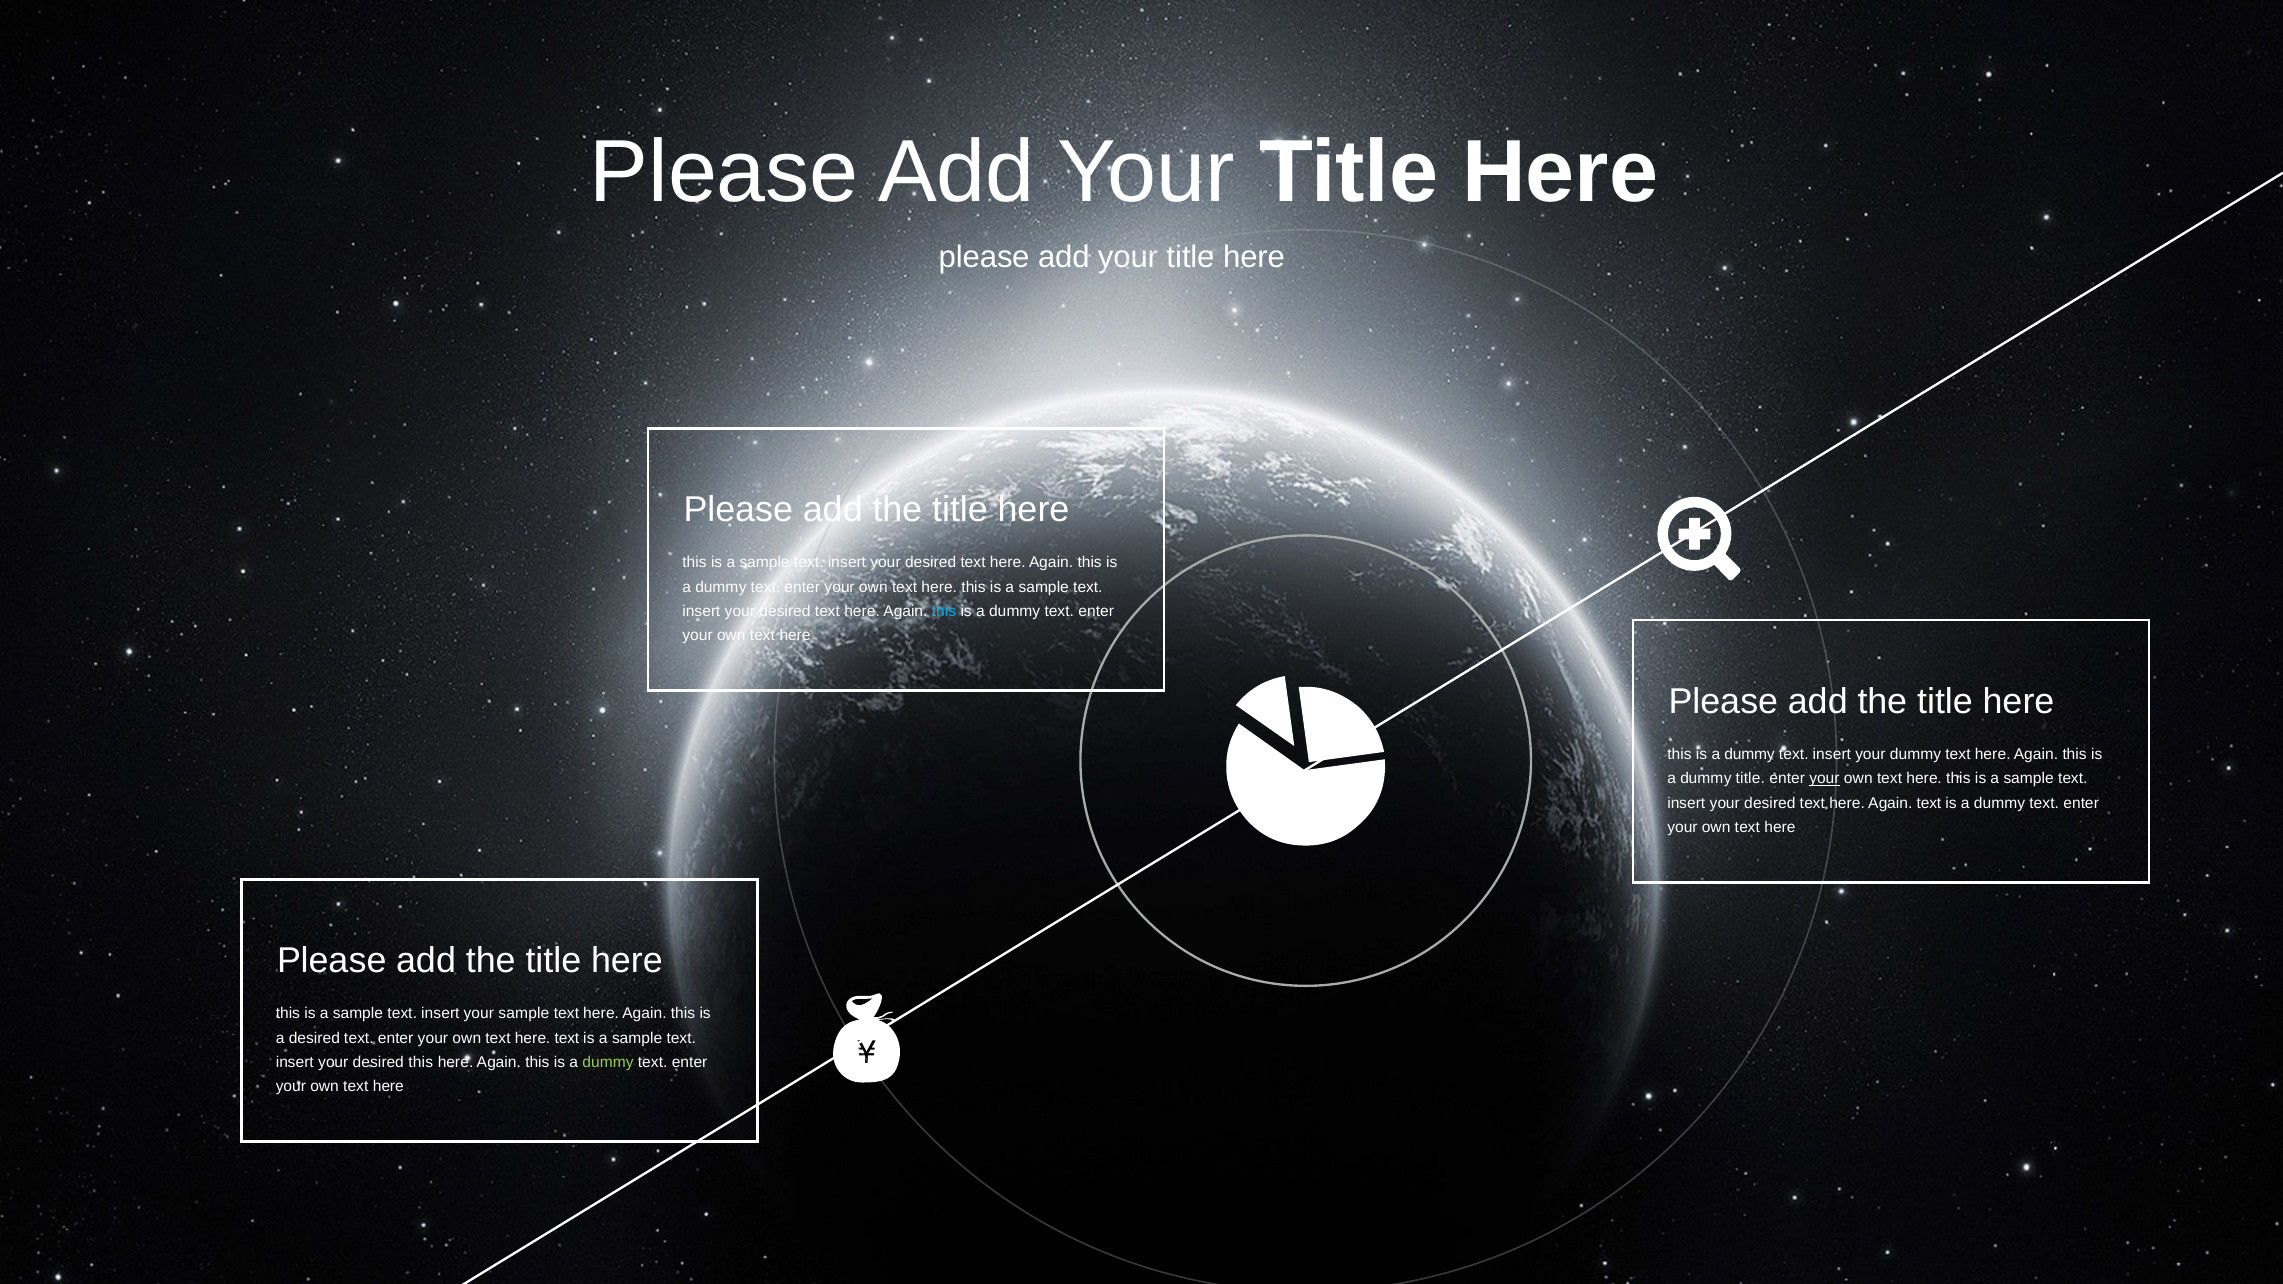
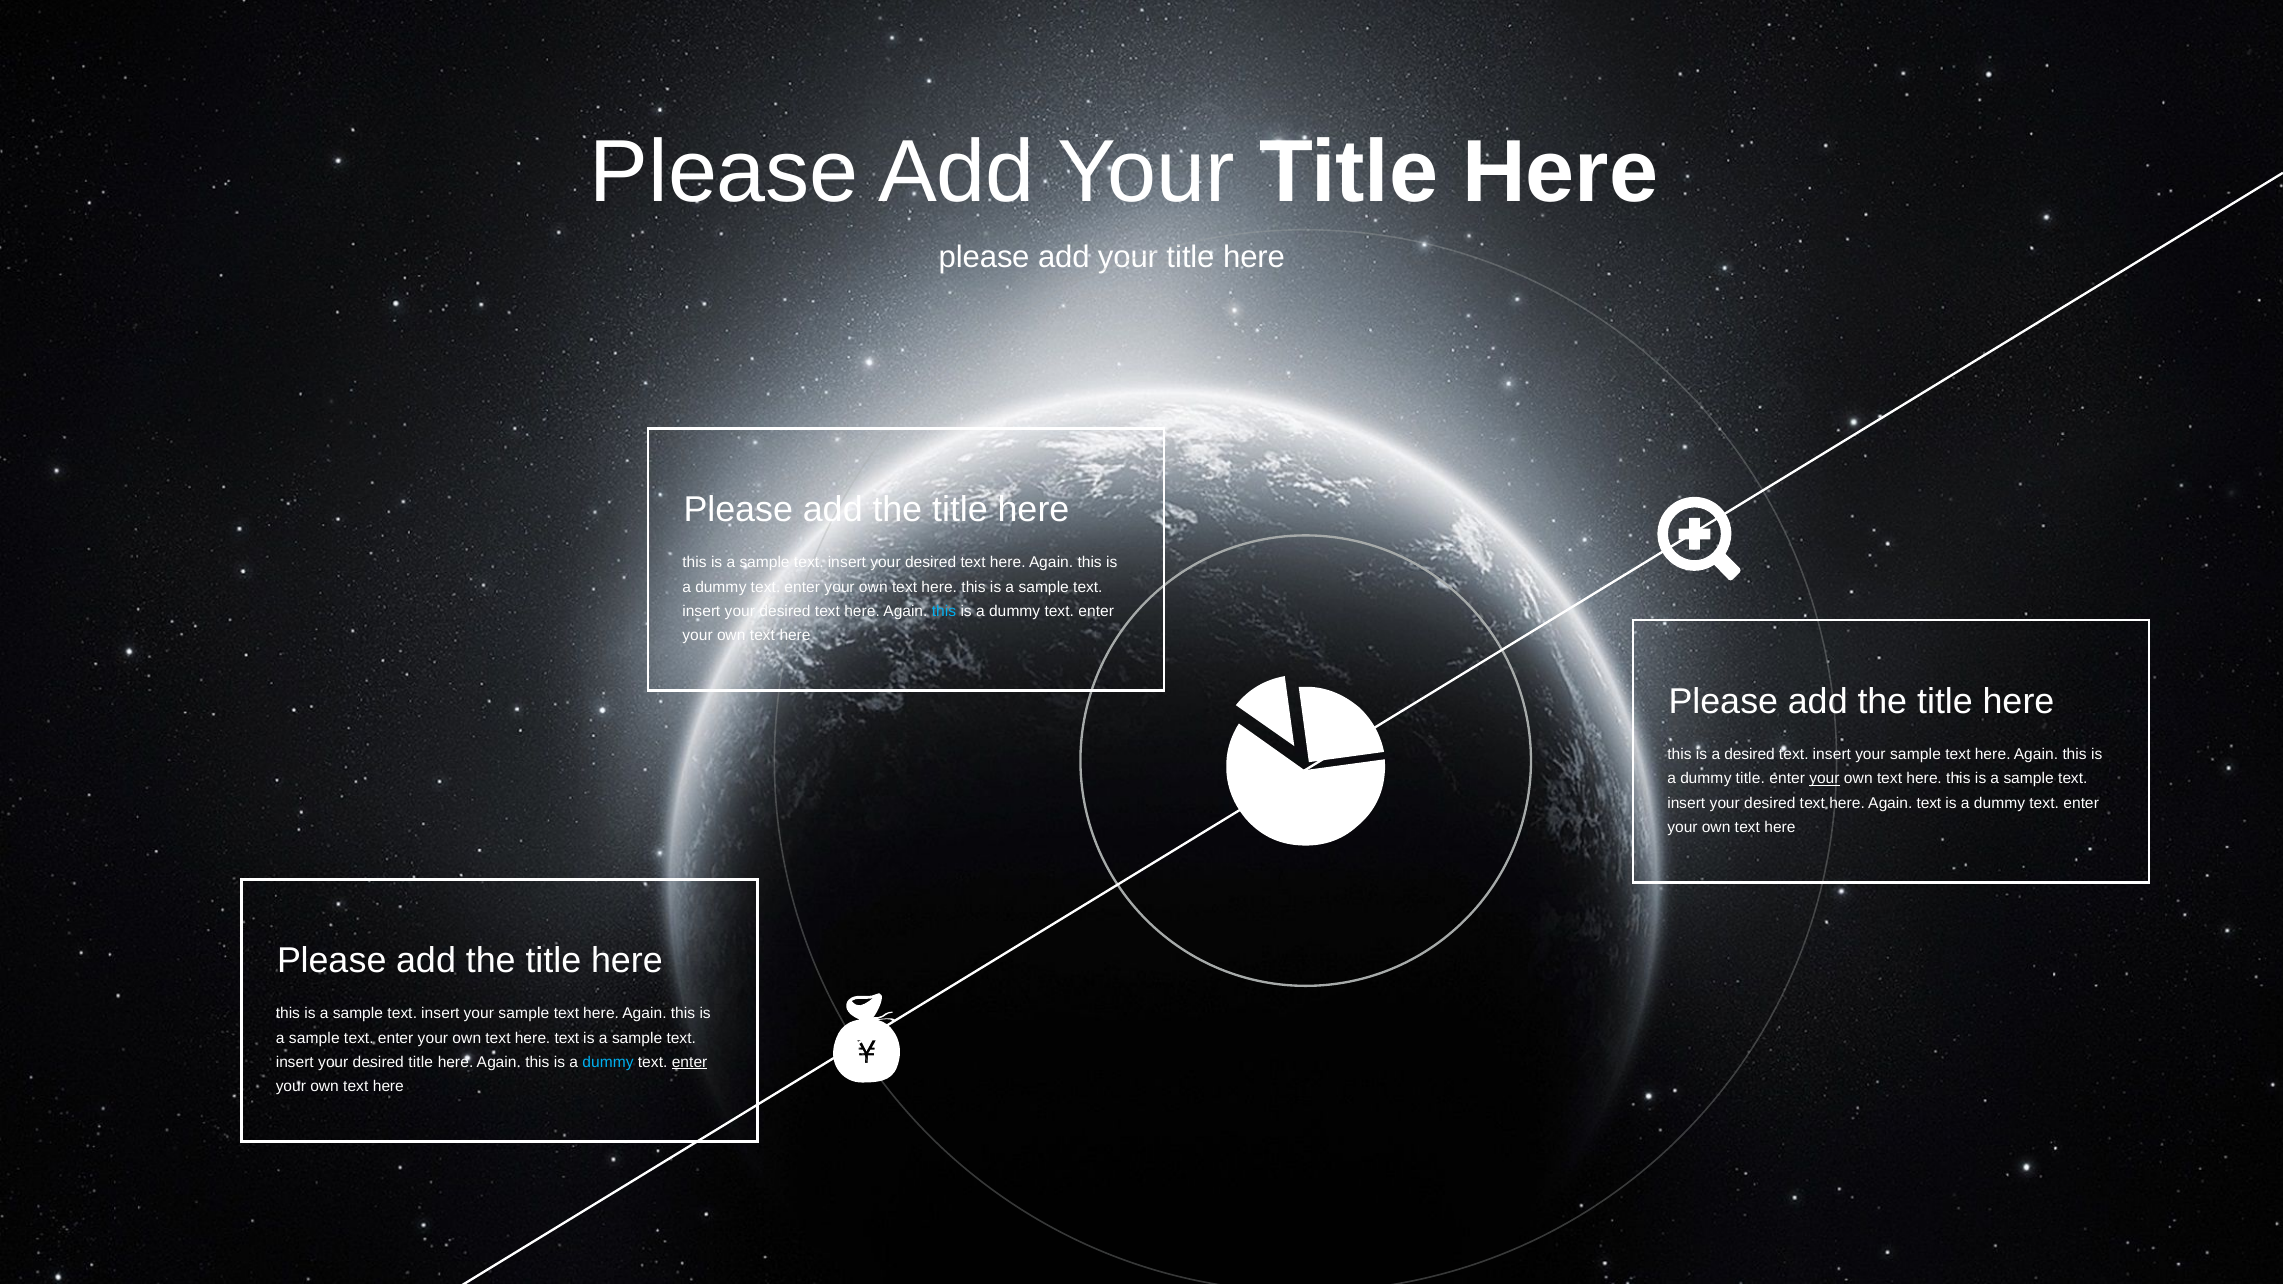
dummy at (1750, 755): dummy -> desired
dummy at (1916, 755): dummy -> sample
desired at (314, 1038): desired -> sample
desired this: this -> title
dummy at (608, 1062) colour: light green -> light blue
enter at (690, 1062) underline: none -> present
